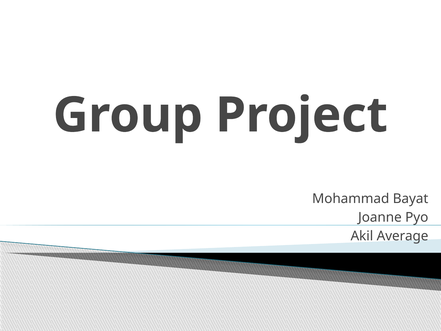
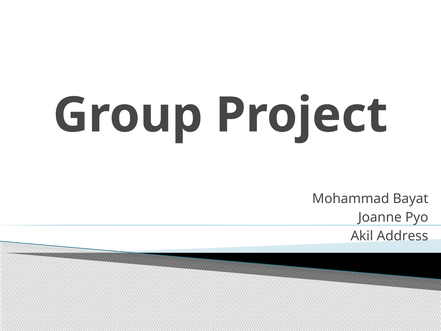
Average: Average -> Address
